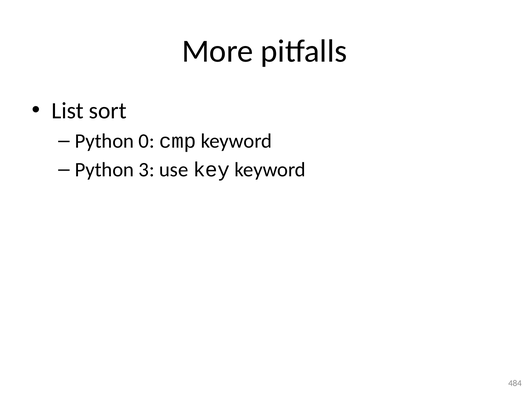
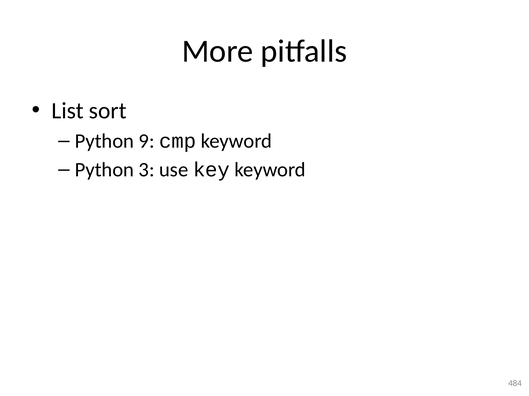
0: 0 -> 9
